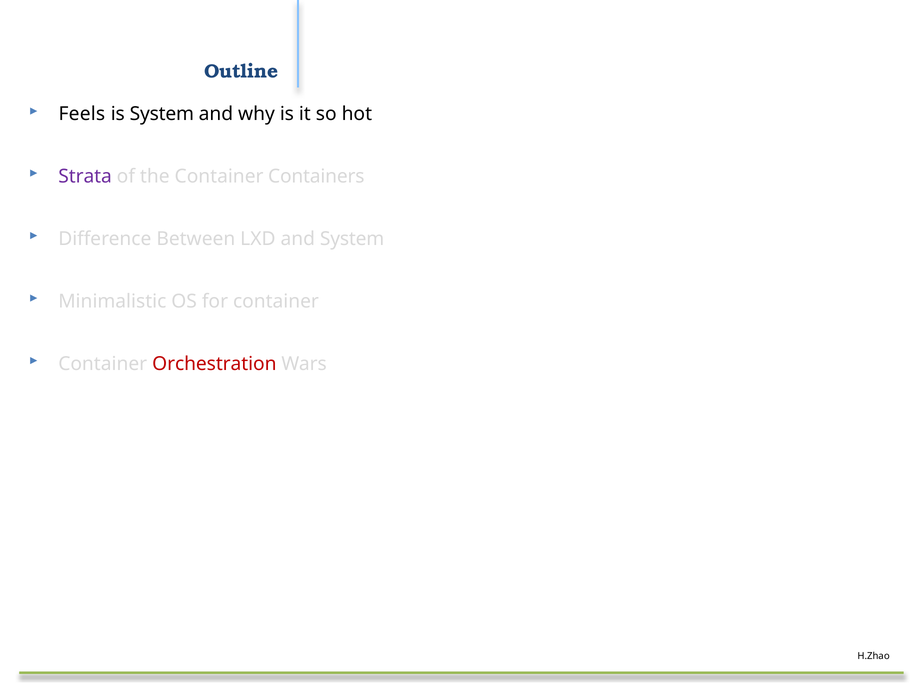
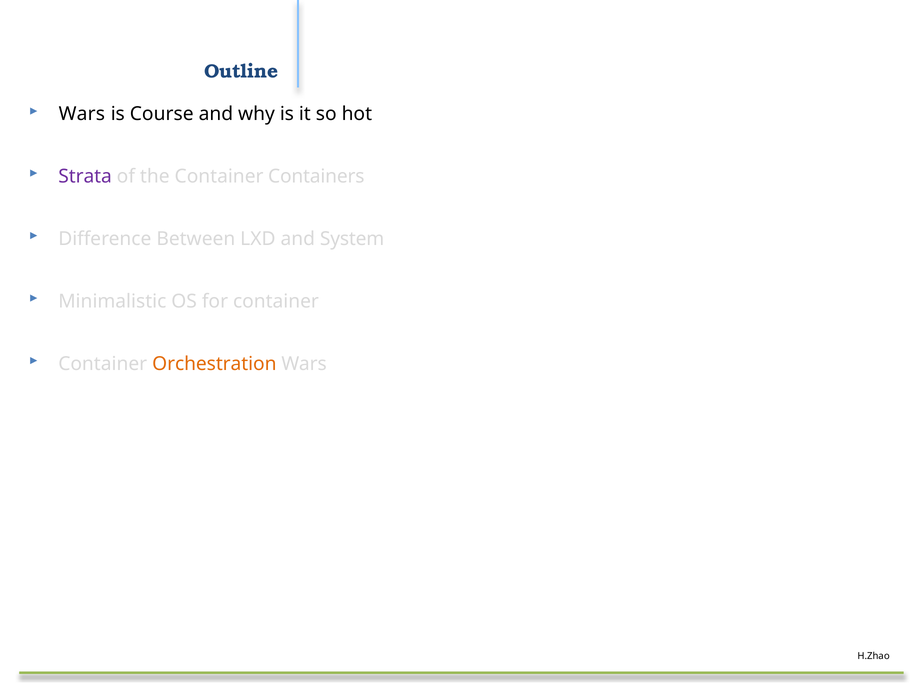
Feels at (82, 114): Feels -> Wars
is System: System -> Course
Orchestration colour: red -> orange
